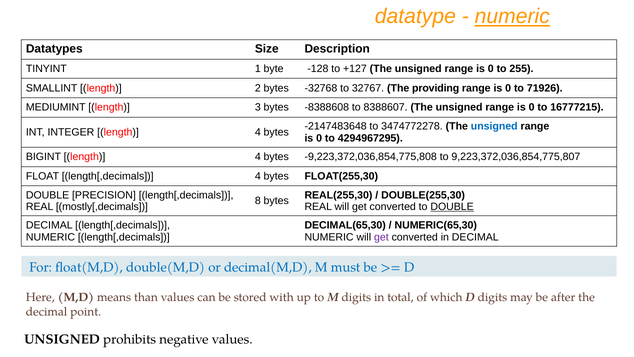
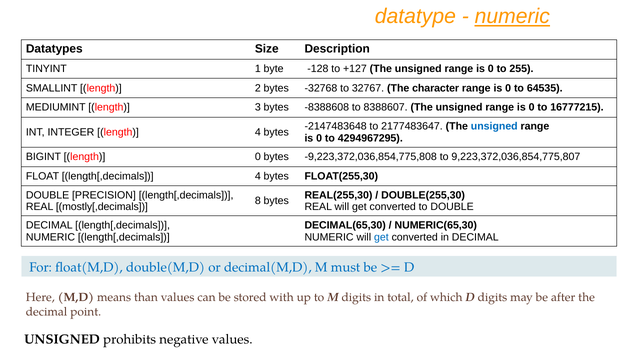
providing: providing -> character
71926: 71926 -> 64535
3474772278: 3474772278 -> 2177483647
BIGINT length 4: 4 -> 0
DOUBLE at (452, 207) underline: present -> none
get at (381, 237) colour: purple -> blue
